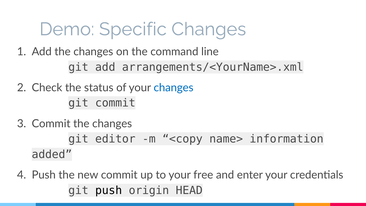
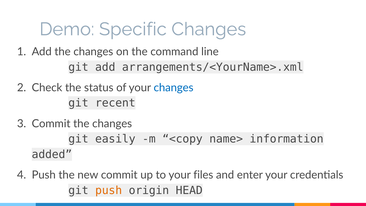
git commit: commit -> recent
editor: editor -> easily
free: free -> files
push at (109, 190) colour: black -> orange
